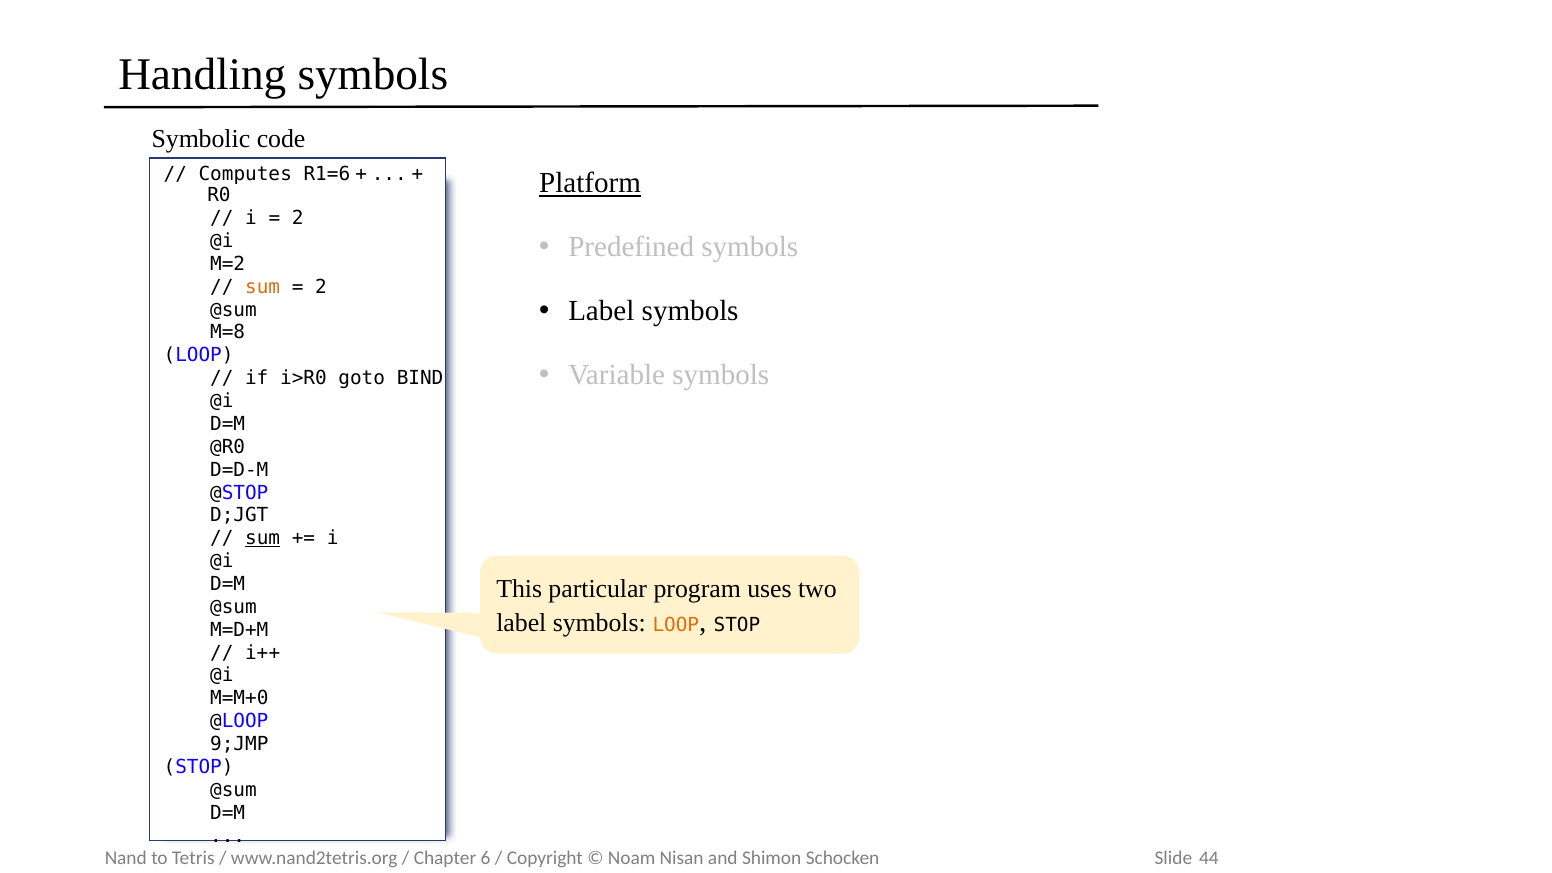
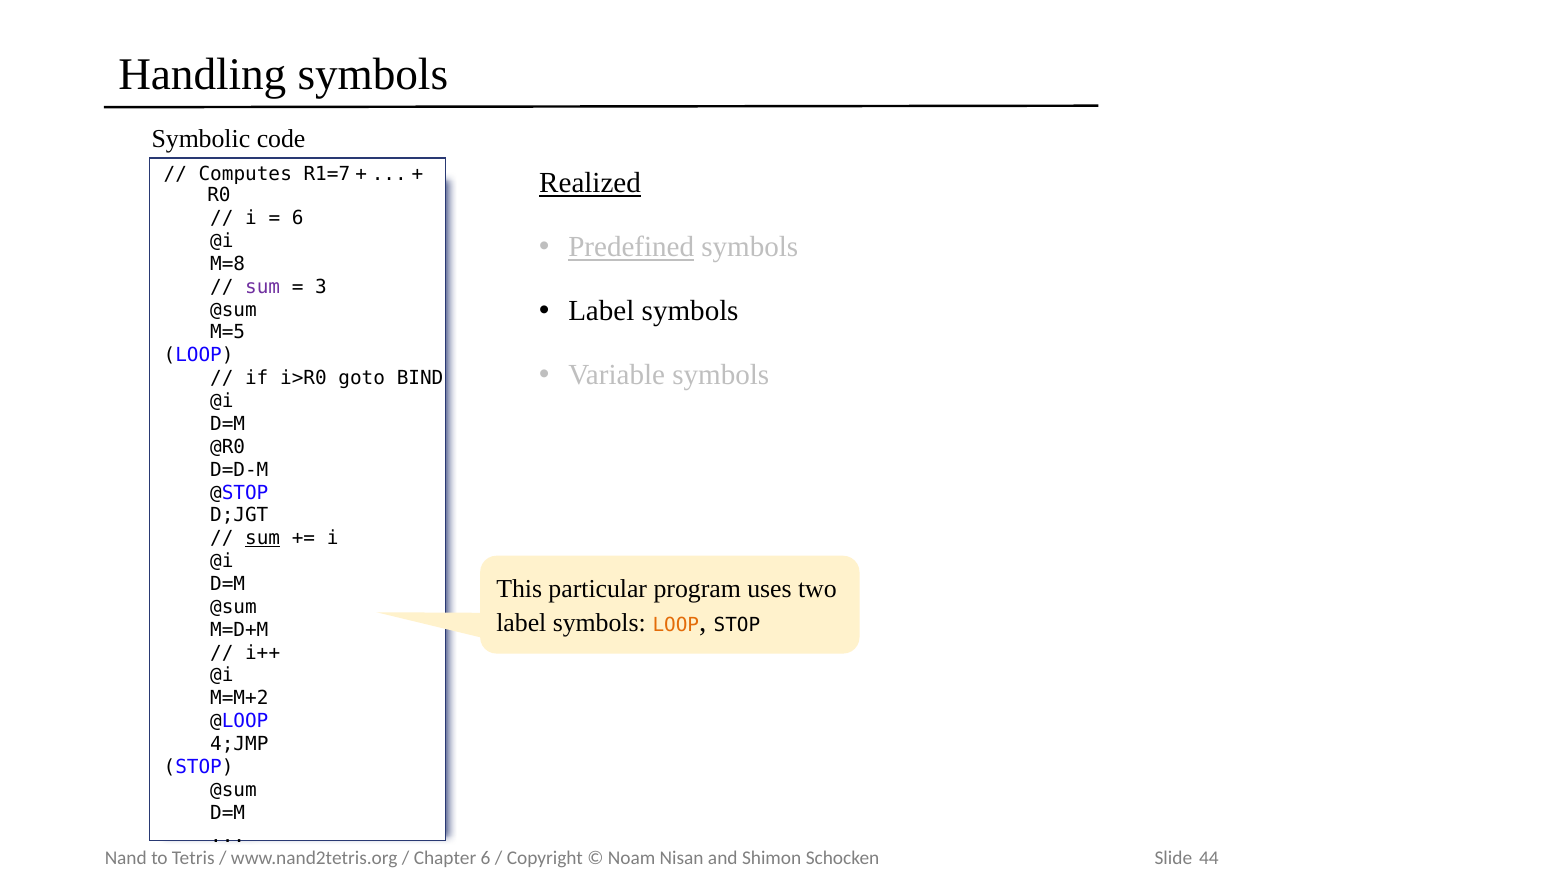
R1=6: R1=6 -> R1=7
Platform: Platform -> Realized
2 at (298, 218): 2 -> 6
Predefined underline: none -> present
M=2: M=2 -> M=8
sum at (263, 287) colour: orange -> purple
2 at (321, 287): 2 -> 3
M=8: M=8 -> M=5
M=M+0: M=M+0 -> M=M+2
9;JMP: 9;JMP -> 4;JMP
